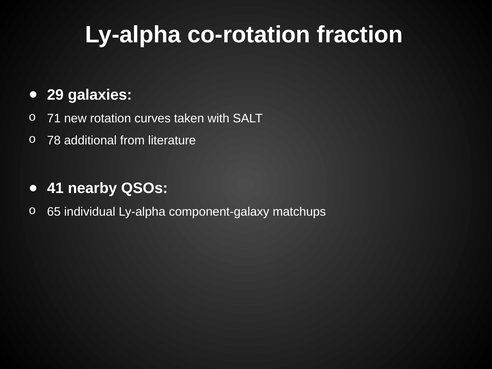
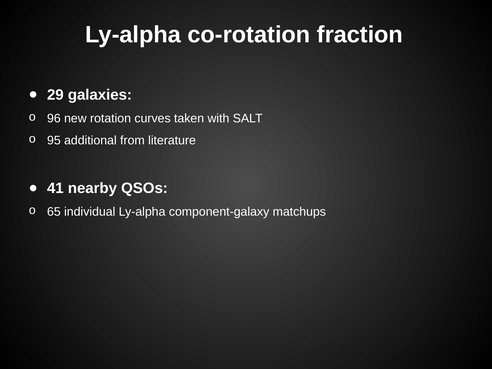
71: 71 -> 96
78: 78 -> 95
